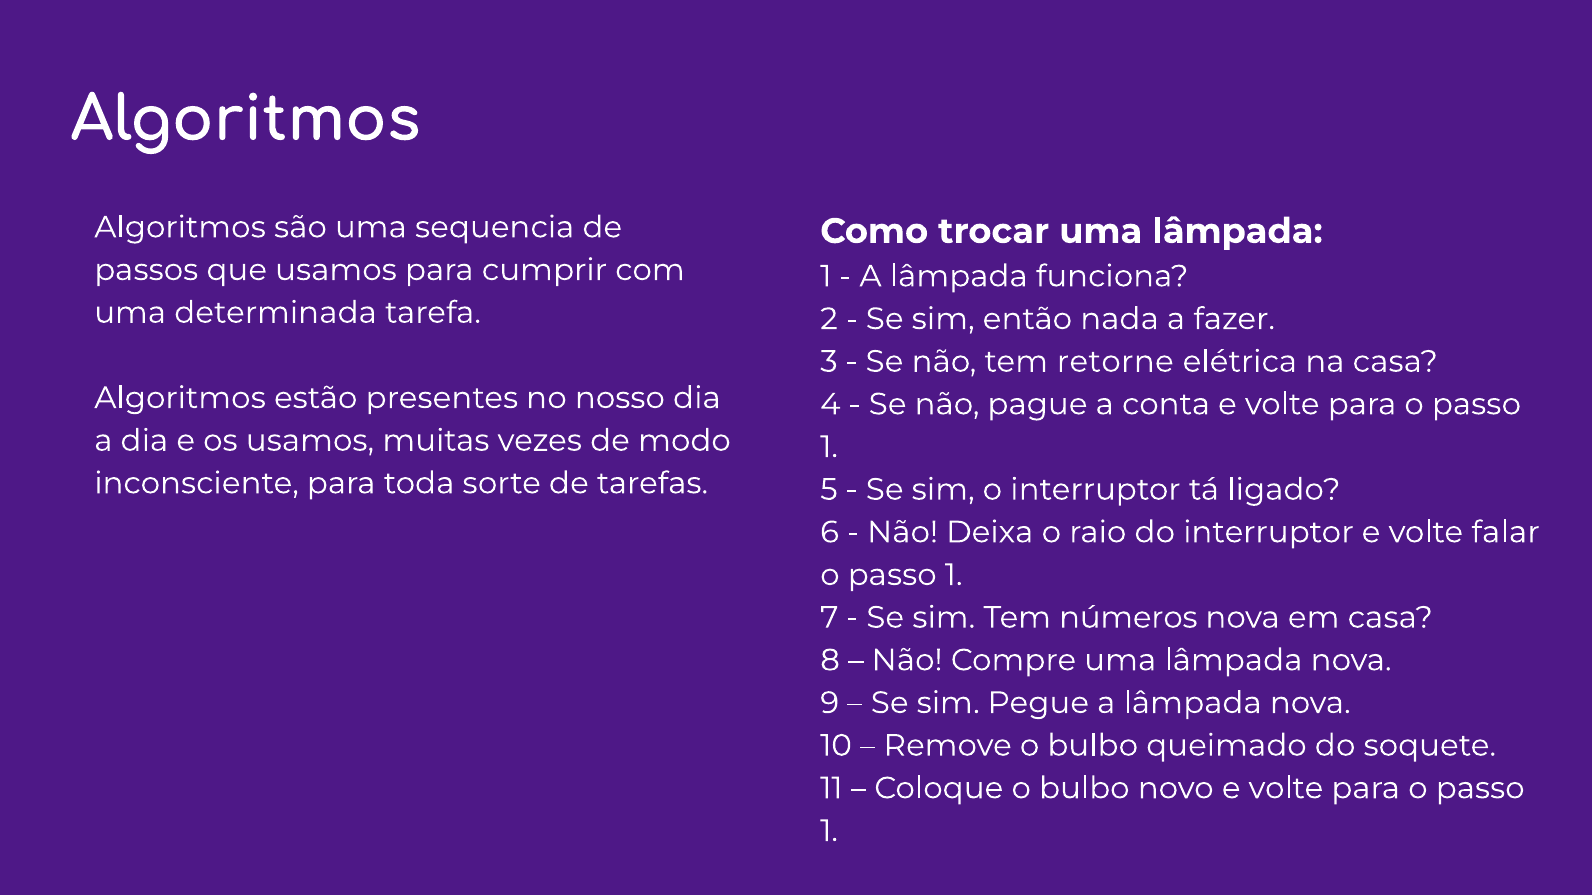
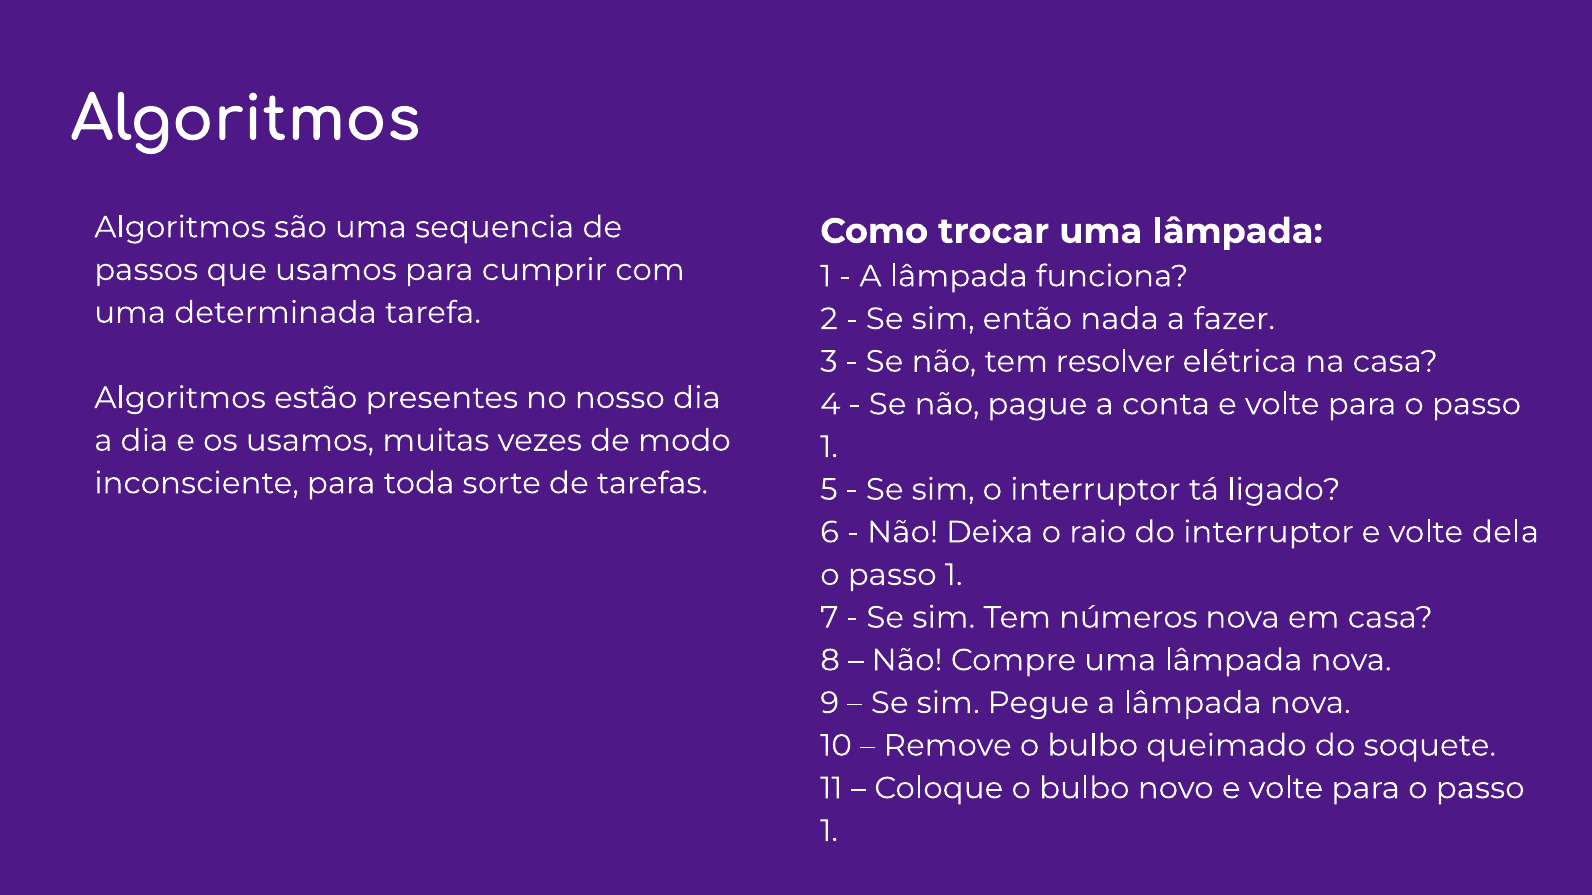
retorne: retorne -> resolver
falar: falar -> dela
